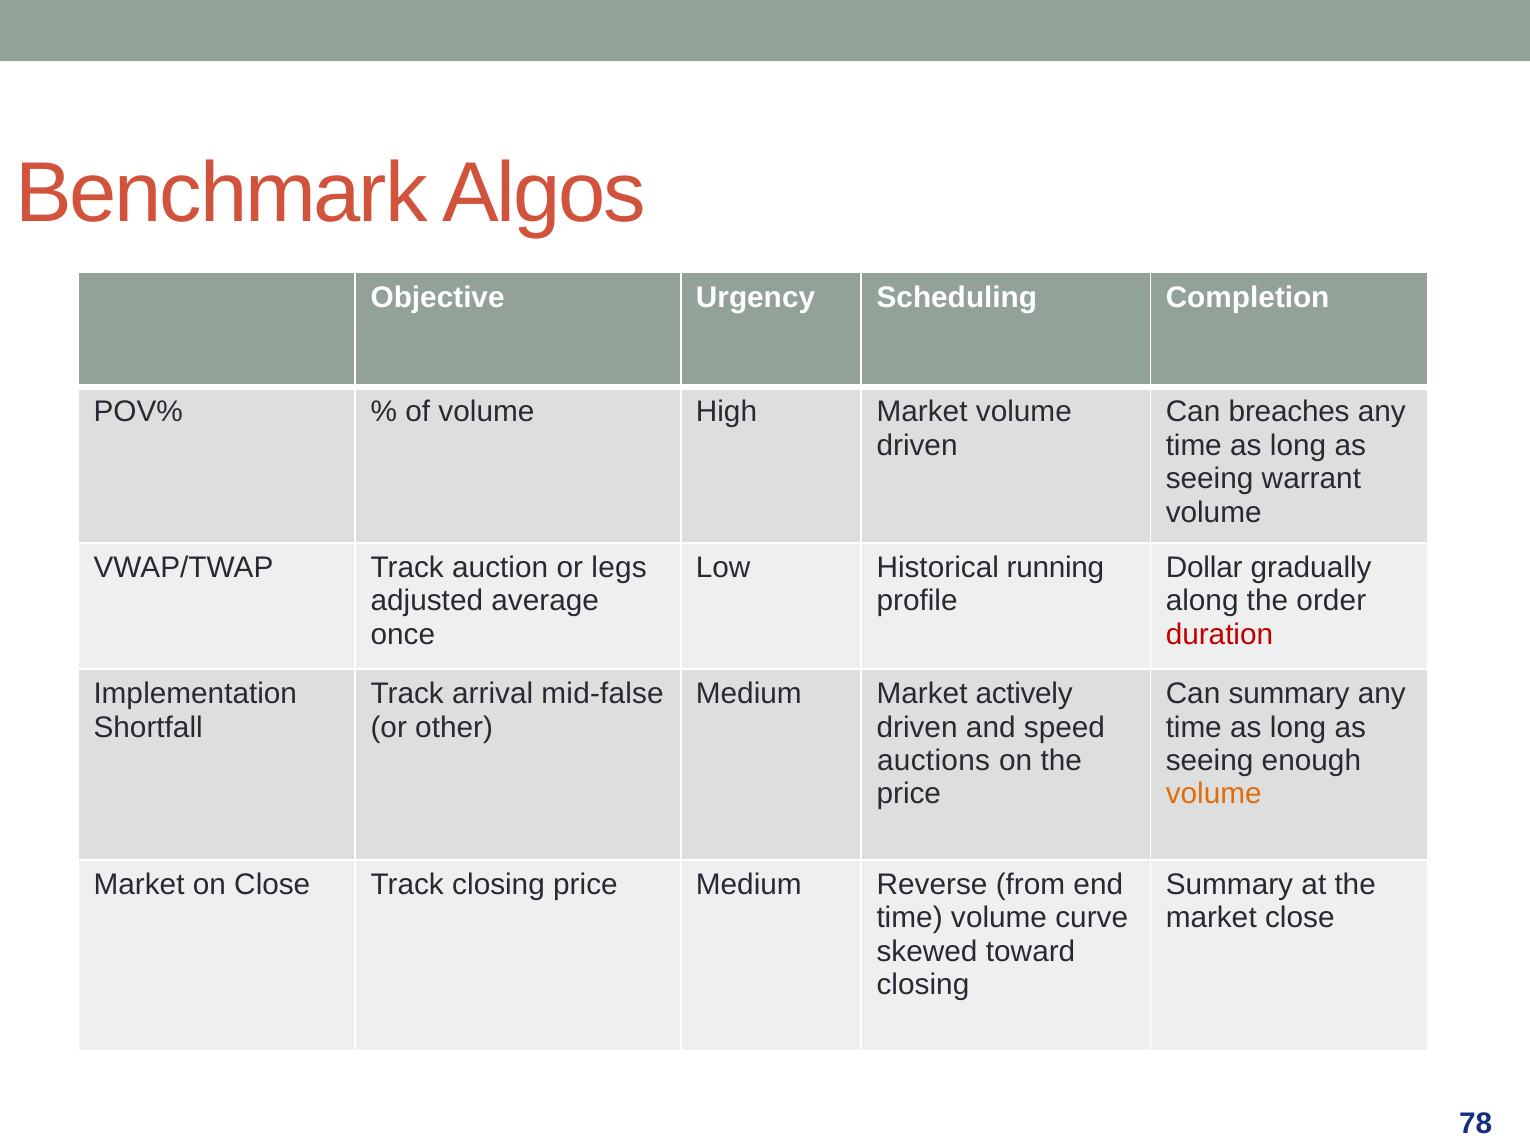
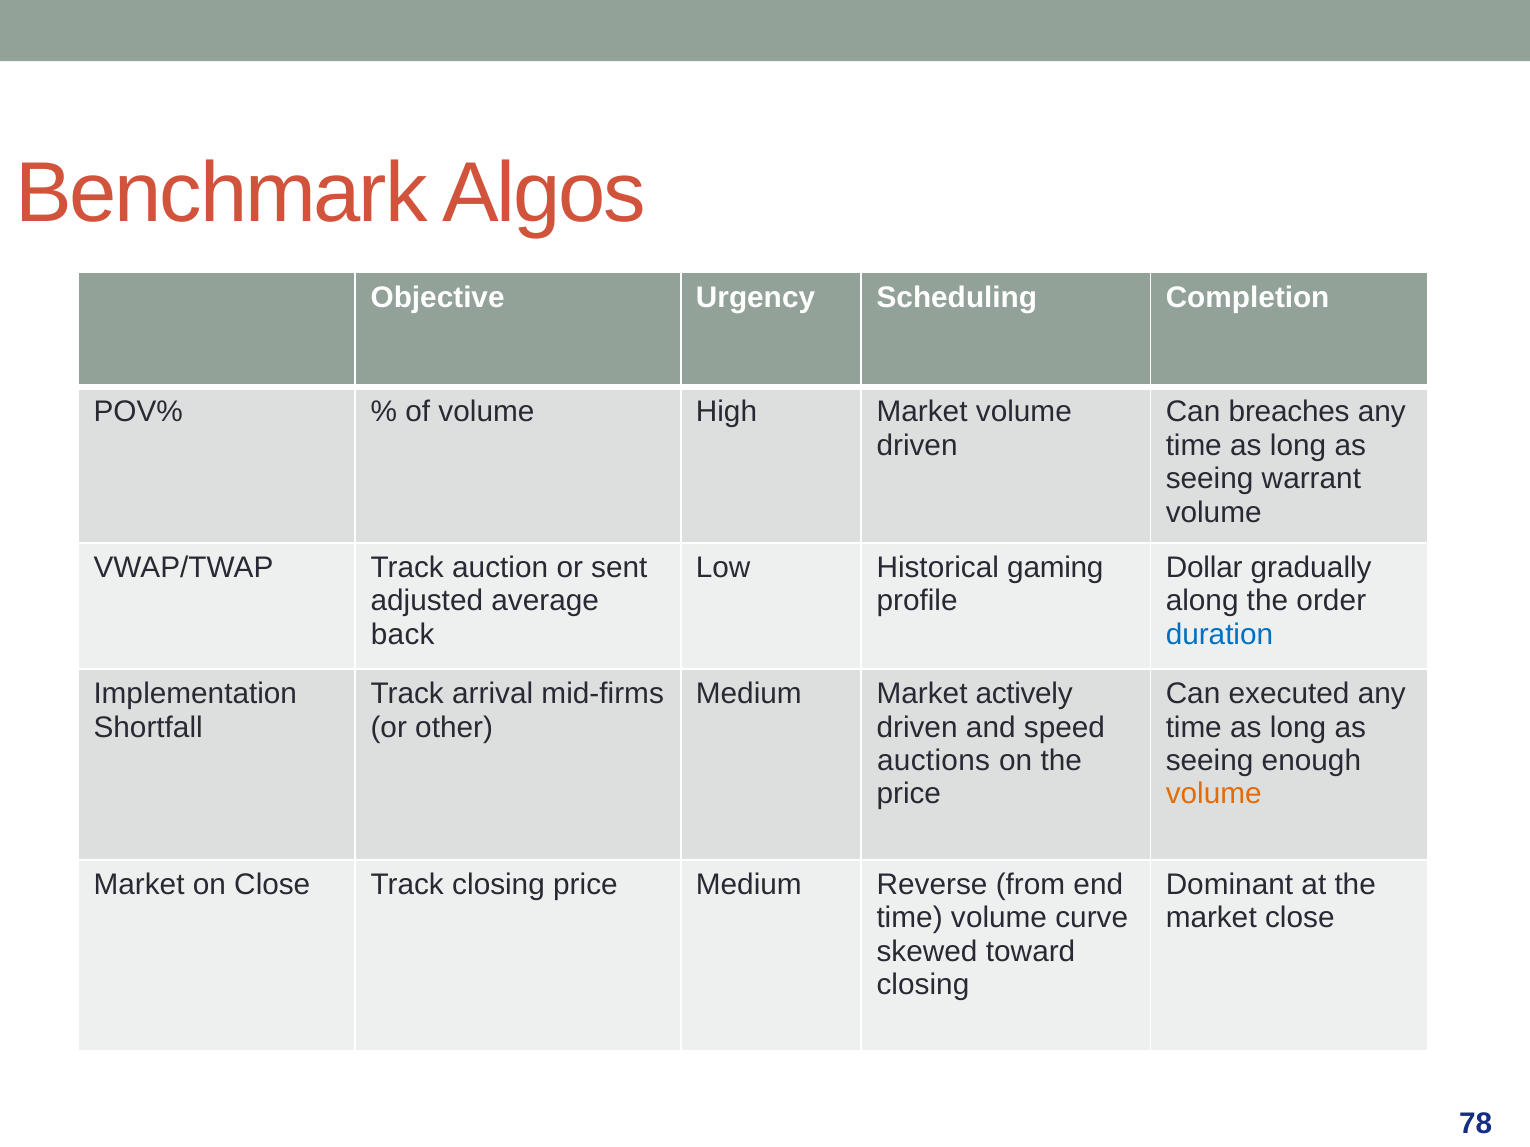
legs: legs -> sent
running: running -> gaming
once: once -> back
duration colour: red -> blue
mid-false: mid-false -> mid-firms
Can summary: summary -> executed
Summary at (1229, 885): Summary -> Dominant
